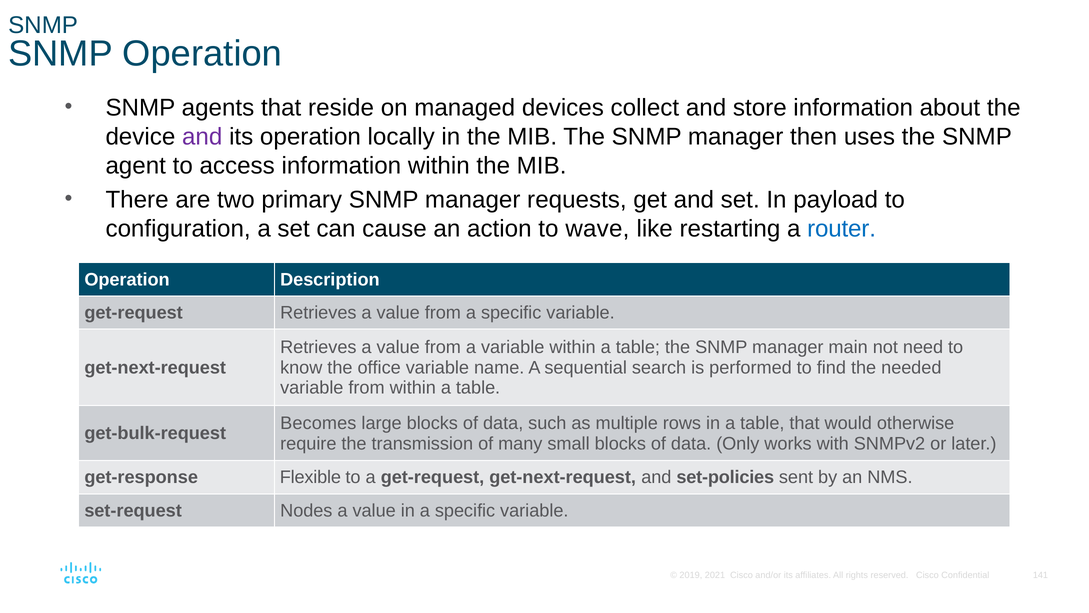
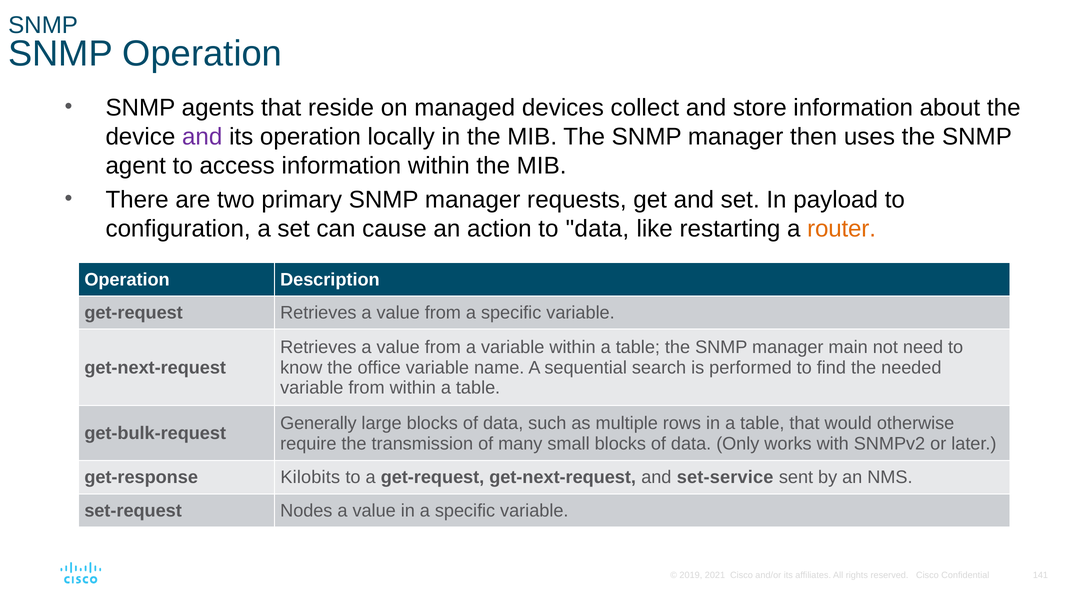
wave: wave -> ʺdata
router colour: blue -> orange
Becomes: Becomes -> Generally
Flexible: Flexible -> Kilobits
set-policies: set-policies -> set-service
